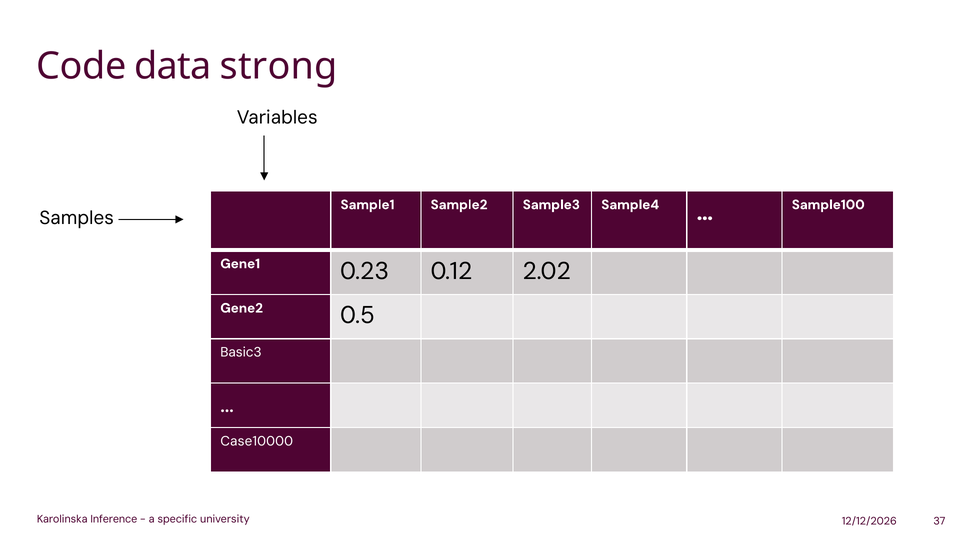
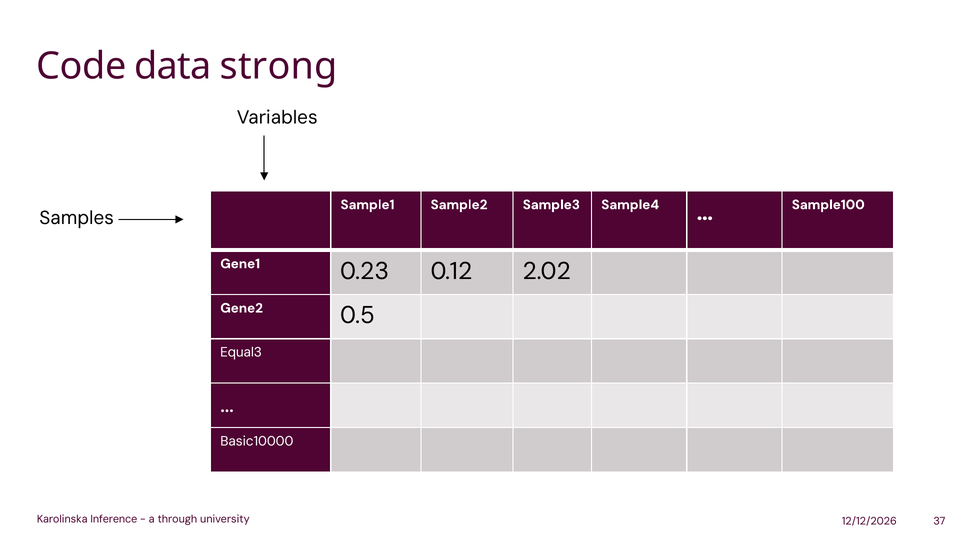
Basic3: Basic3 -> Equal3
Case10000: Case10000 -> Basic10000
specific: specific -> through
